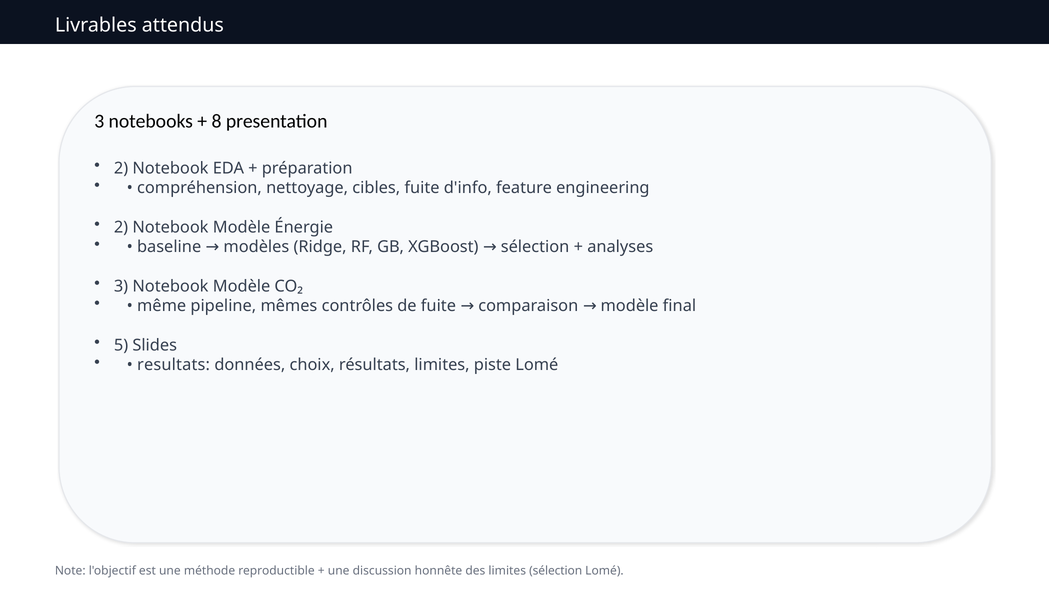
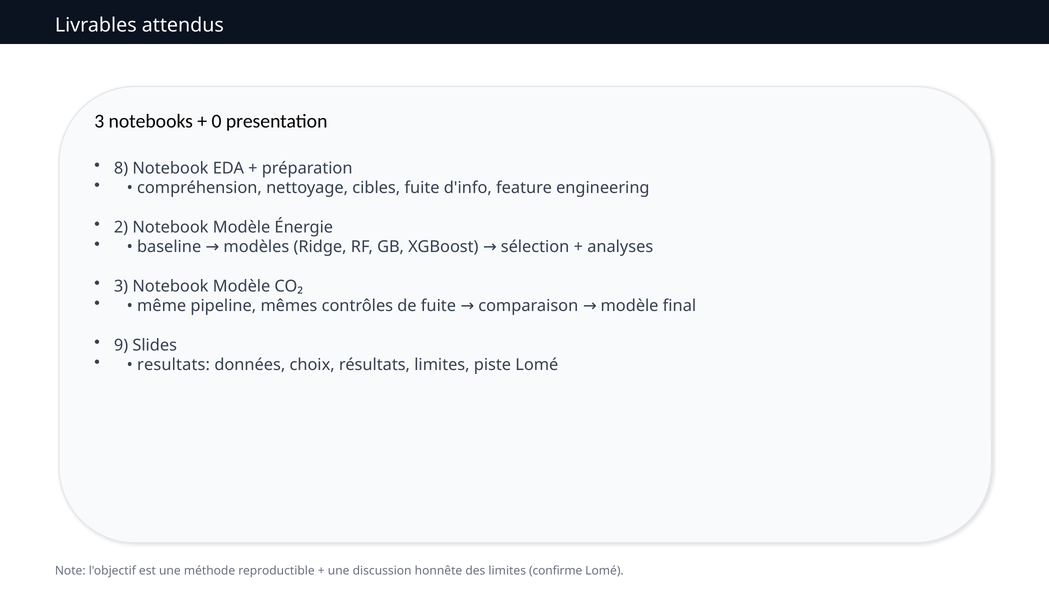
8: 8 -> 0
2 at (121, 168): 2 -> 8
5: 5 -> 9
limites sélection: sélection -> confirme
